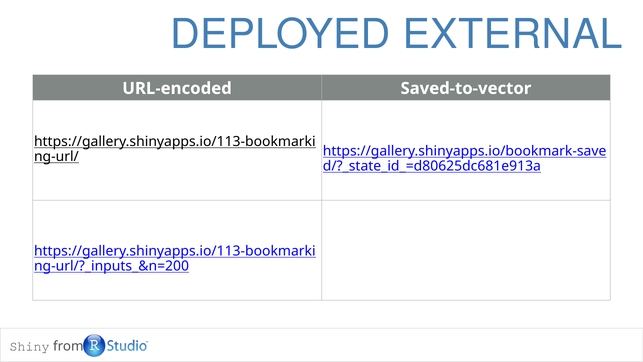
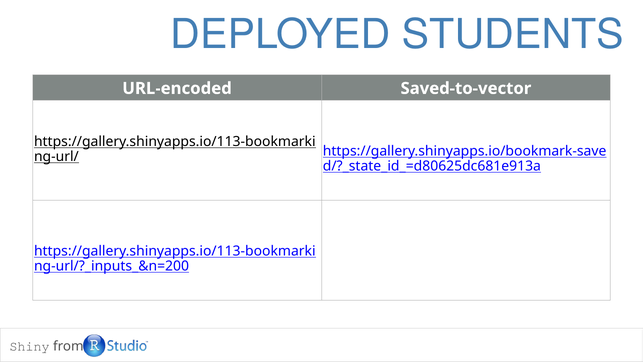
EXTERNAL: EXTERNAL -> STUDENTS
